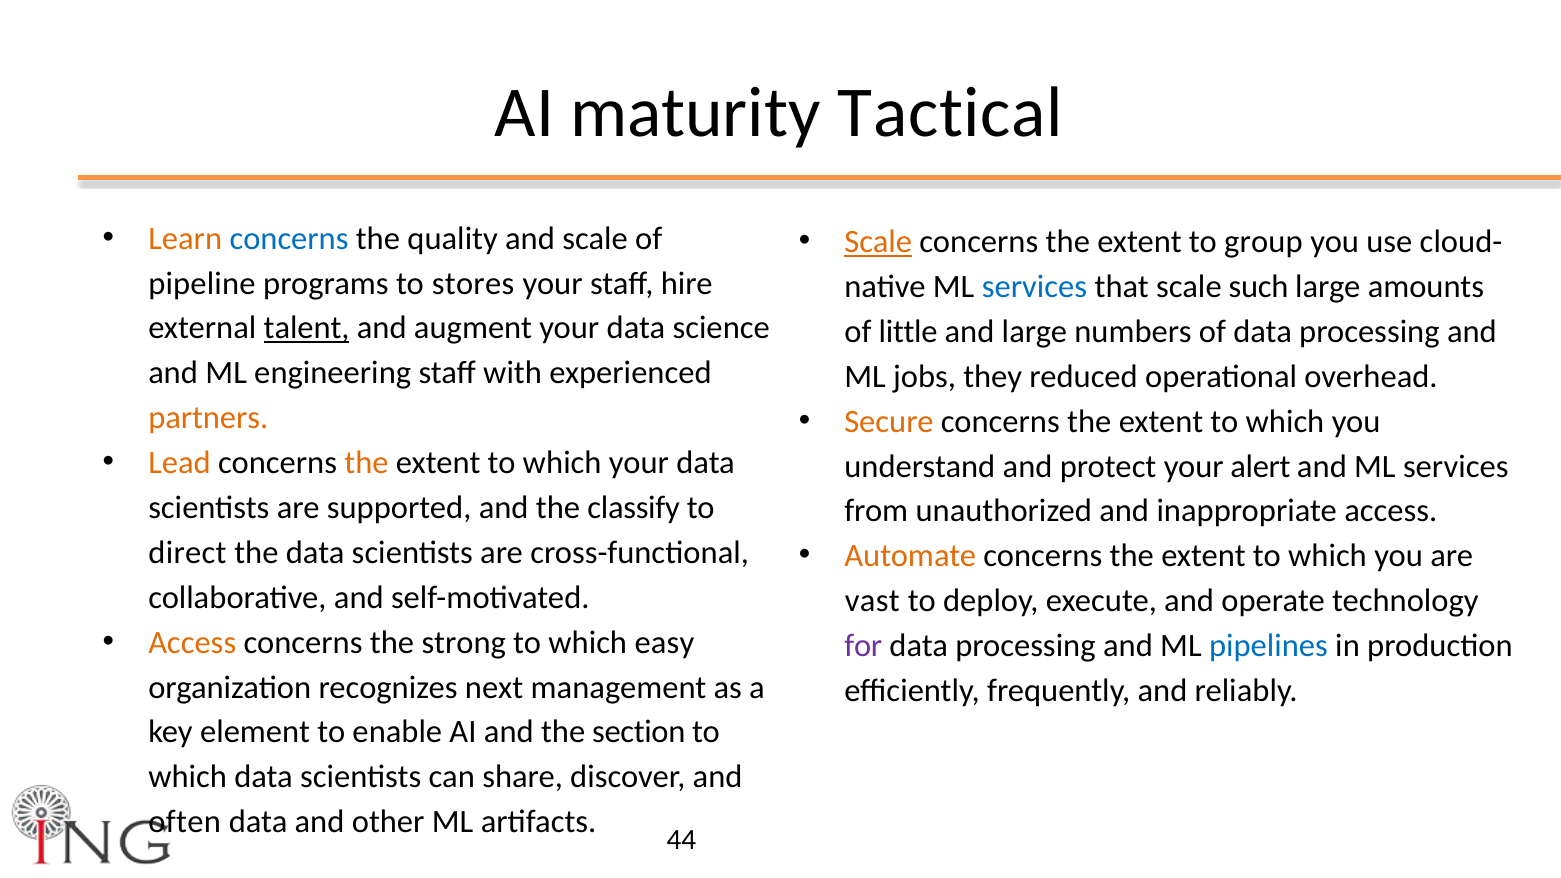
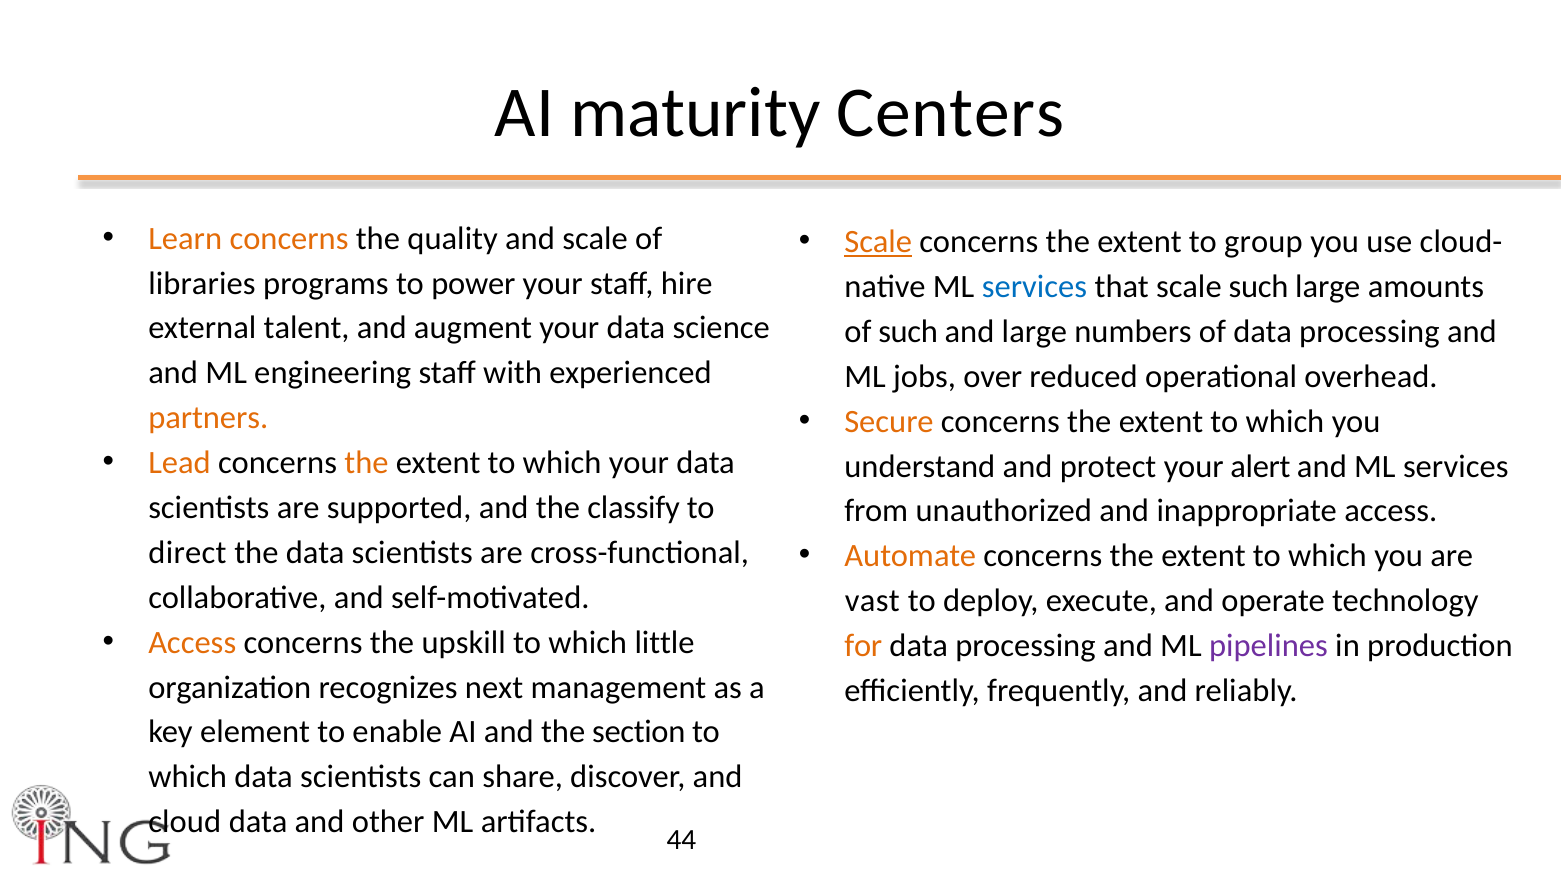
Tactical: Tactical -> Centers
concerns at (289, 238) colour: blue -> orange
pipeline: pipeline -> libraries
stores: stores -> power
talent underline: present -> none
of little: little -> such
they: they -> over
strong: strong -> upskill
easy: easy -> little
for colour: purple -> orange
pipelines colour: blue -> purple
often: often -> cloud
